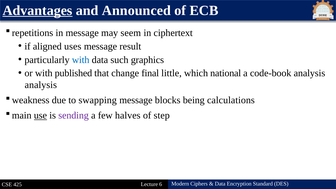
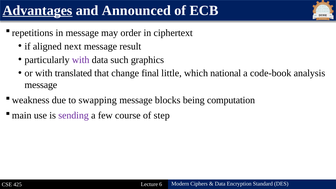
seem: seem -> order
uses: uses -> next
with at (81, 60) colour: blue -> purple
published: published -> translated
analysis at (41, 85): analysis -> message
calculations: calculations -> computation
use underline: present -> none
halves: halves -> course
